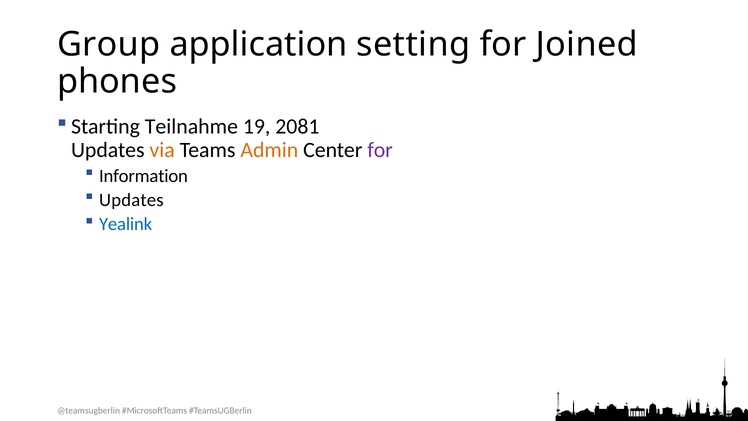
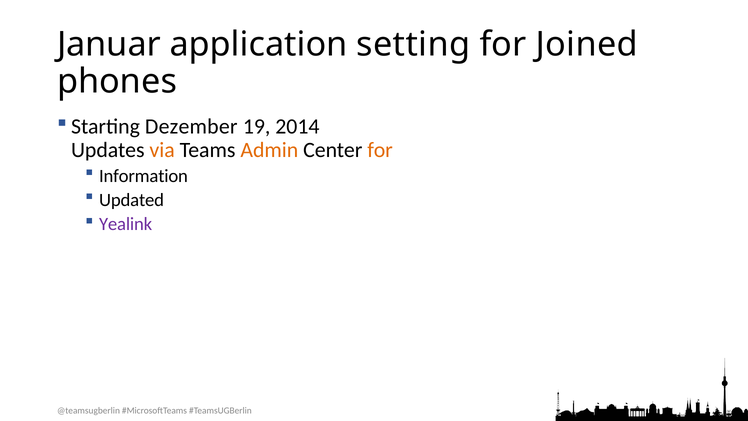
Group: Group -> Januar
Teilnahme: Teilnahme -> Dezember
2081: 2081 -> 2014
for at (380, 150) colour: purple -> orange
Updates at (131, 200): Updates -> Updated
Yealink colour: blue -> purple
